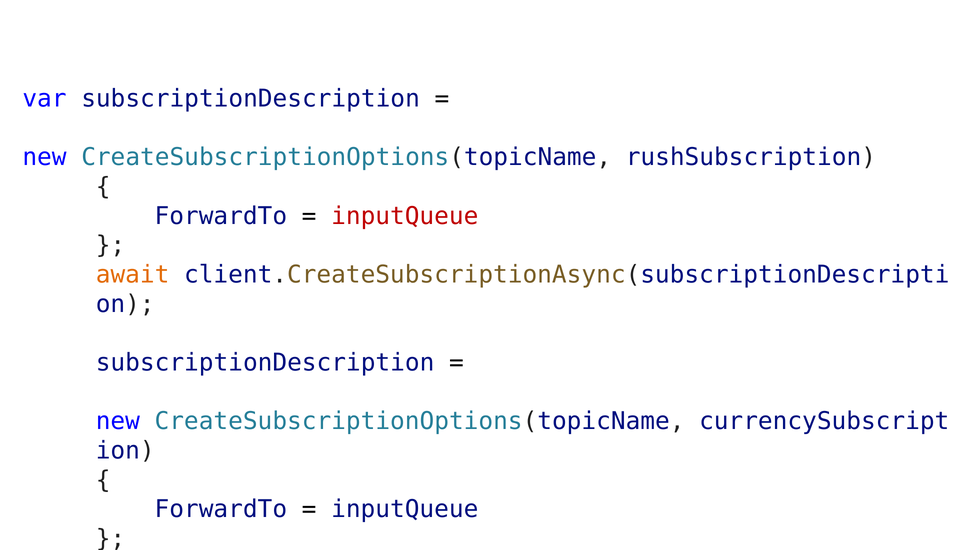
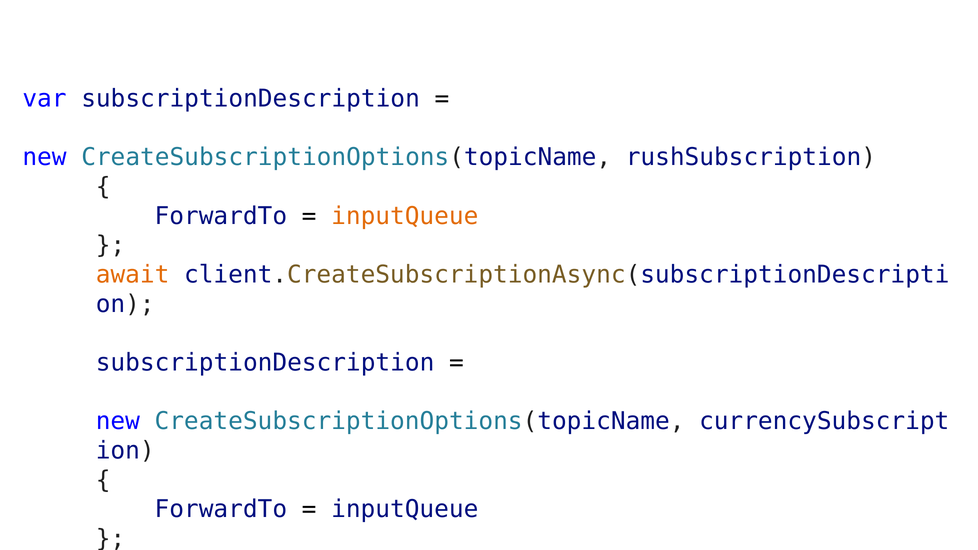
inputQueue at (405, 216) colour: red -> orange
